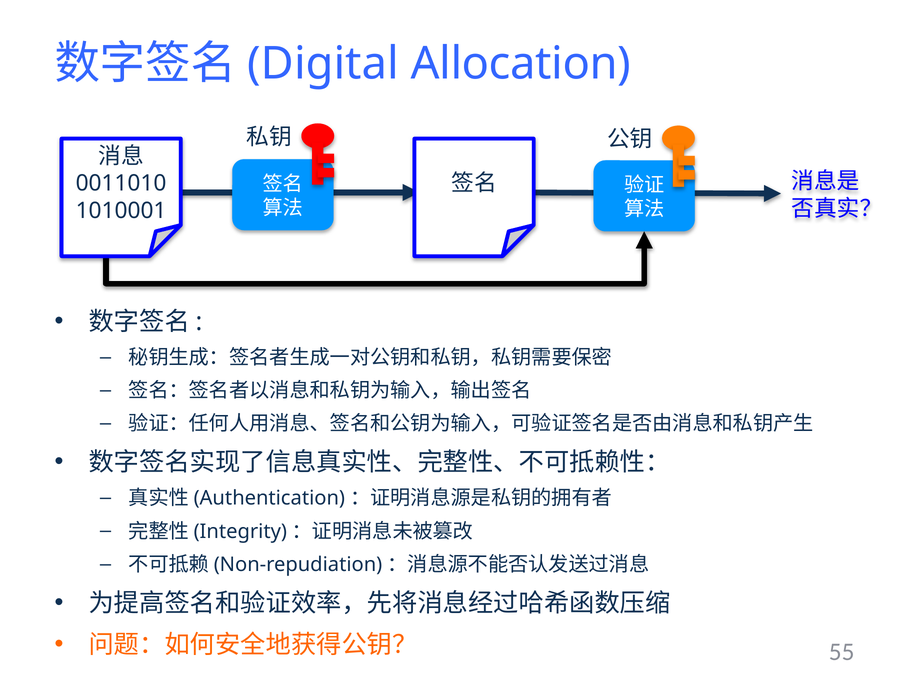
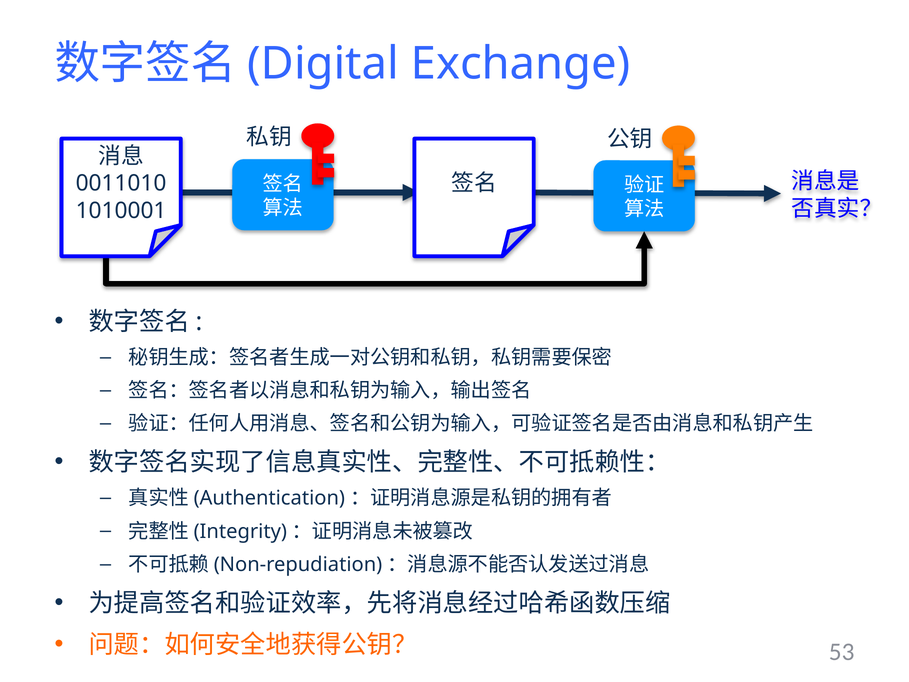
Allocation: Allocation -> Exchange
55: 55 -> 53
